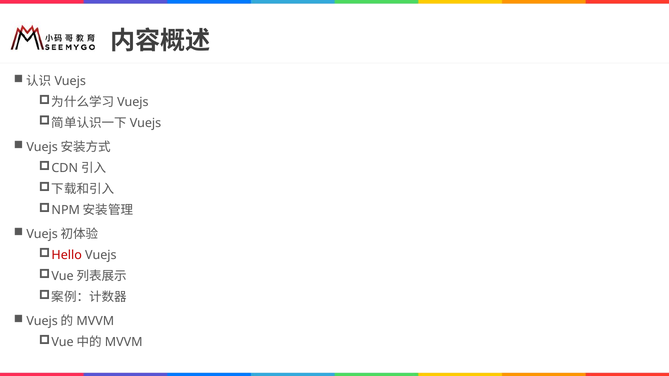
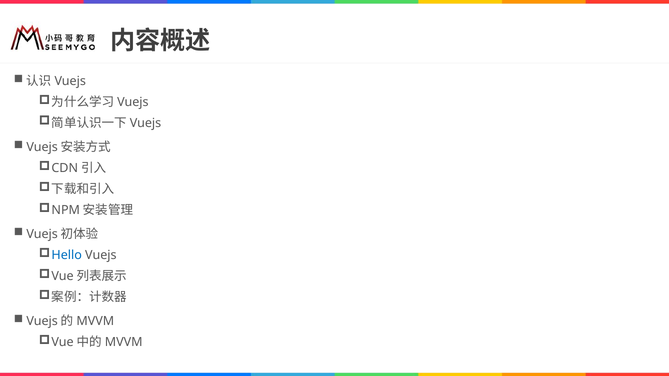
Hello colour: red -> blue
